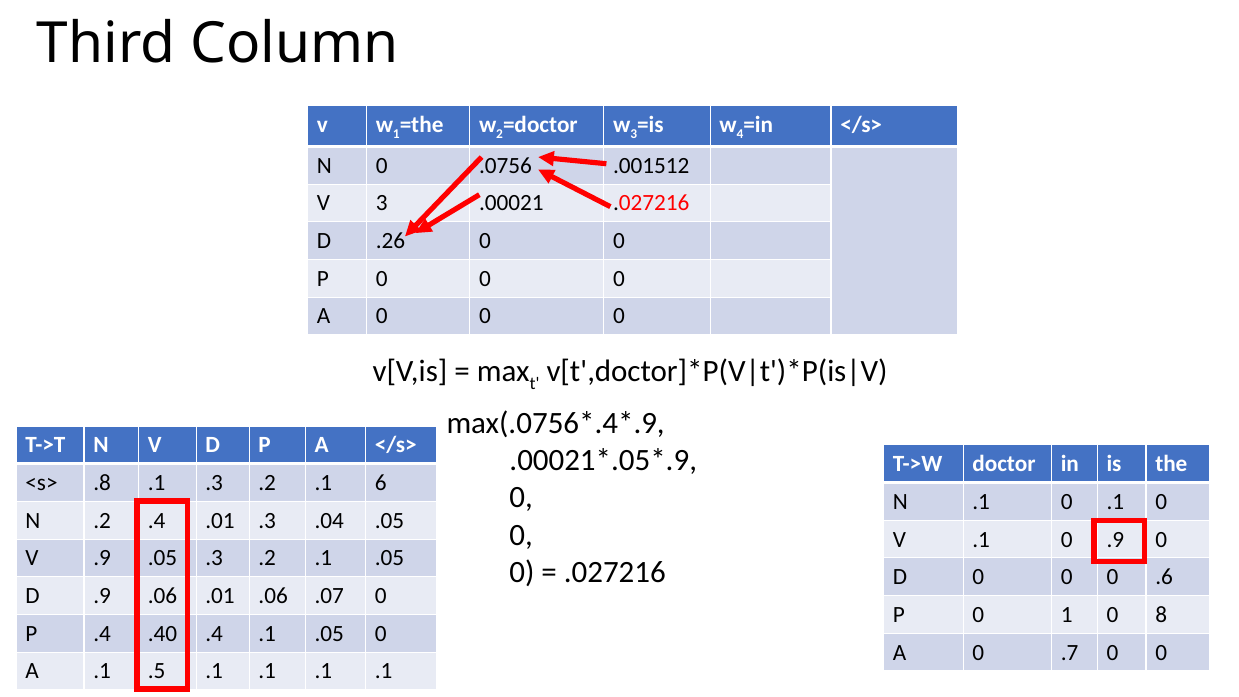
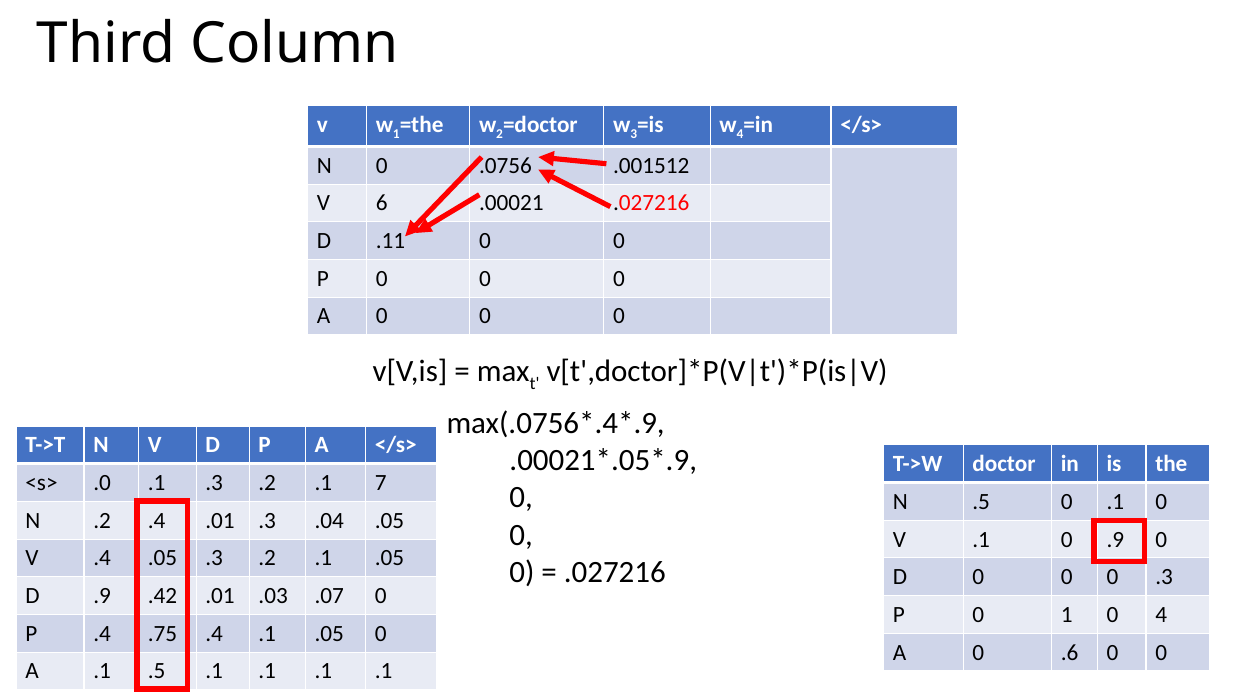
V 3: 3 -> 6
.26: .26 -> .11
.8: .8 -> .0
6: 6 -> 7
N .1: .1 -> .5
V .9: .9 -> .4
0 .6: .6 -> .3
.9 .06: .06 -> .42
.01 .06: .06 -> .03
0 8: 8 -> 4
.40: .40 -> .75
.7: .7 -> .6
